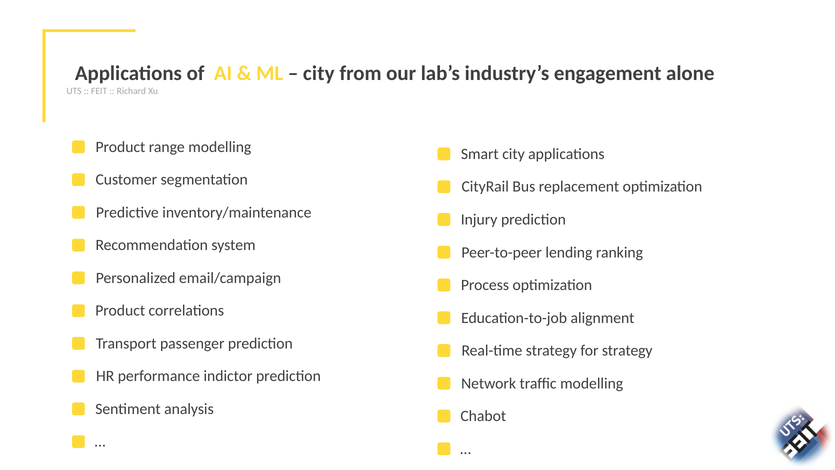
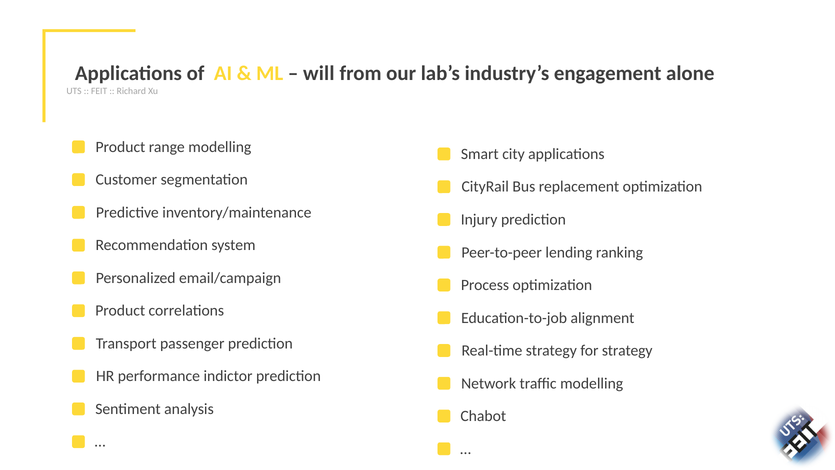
city at (319, 74): city -> will
